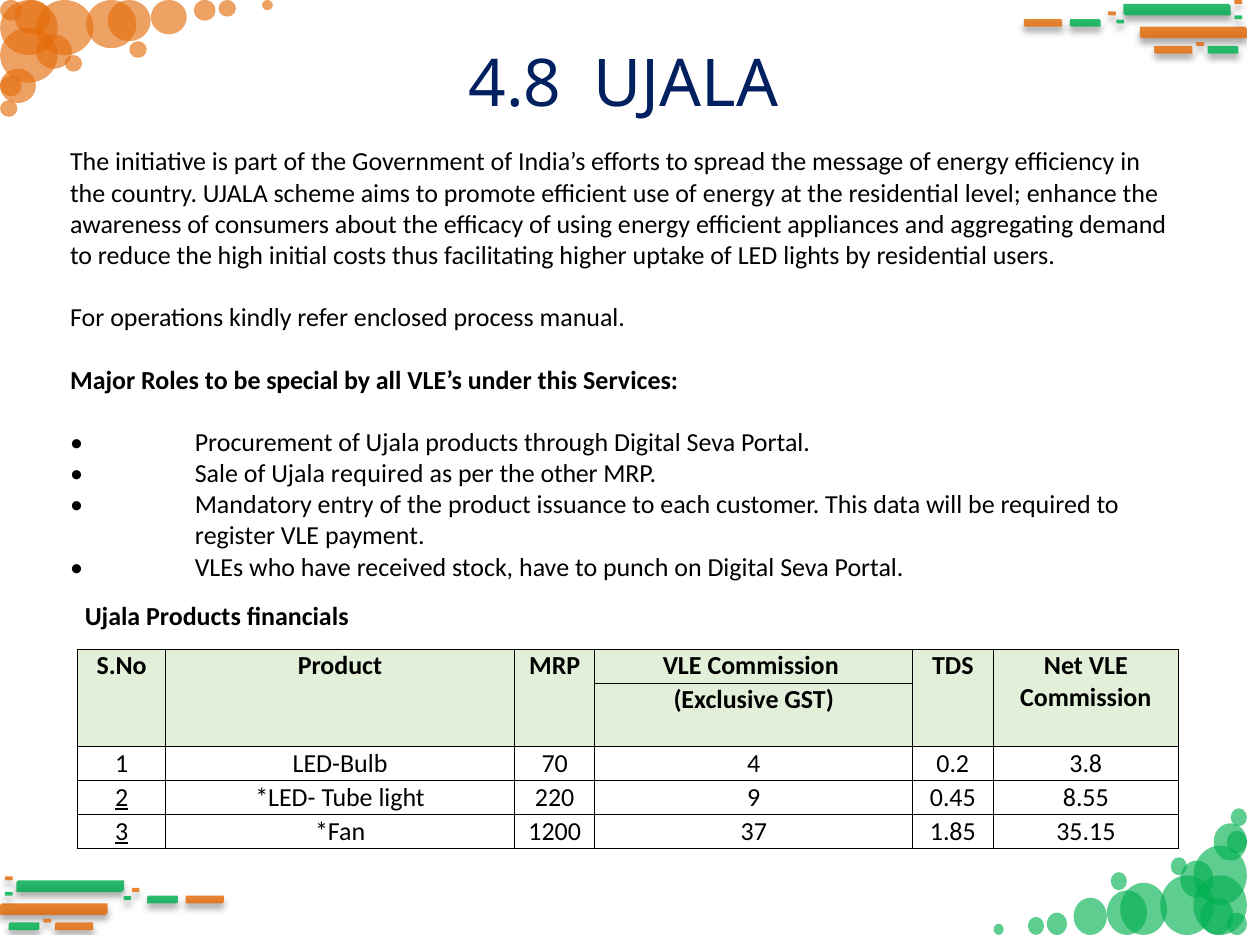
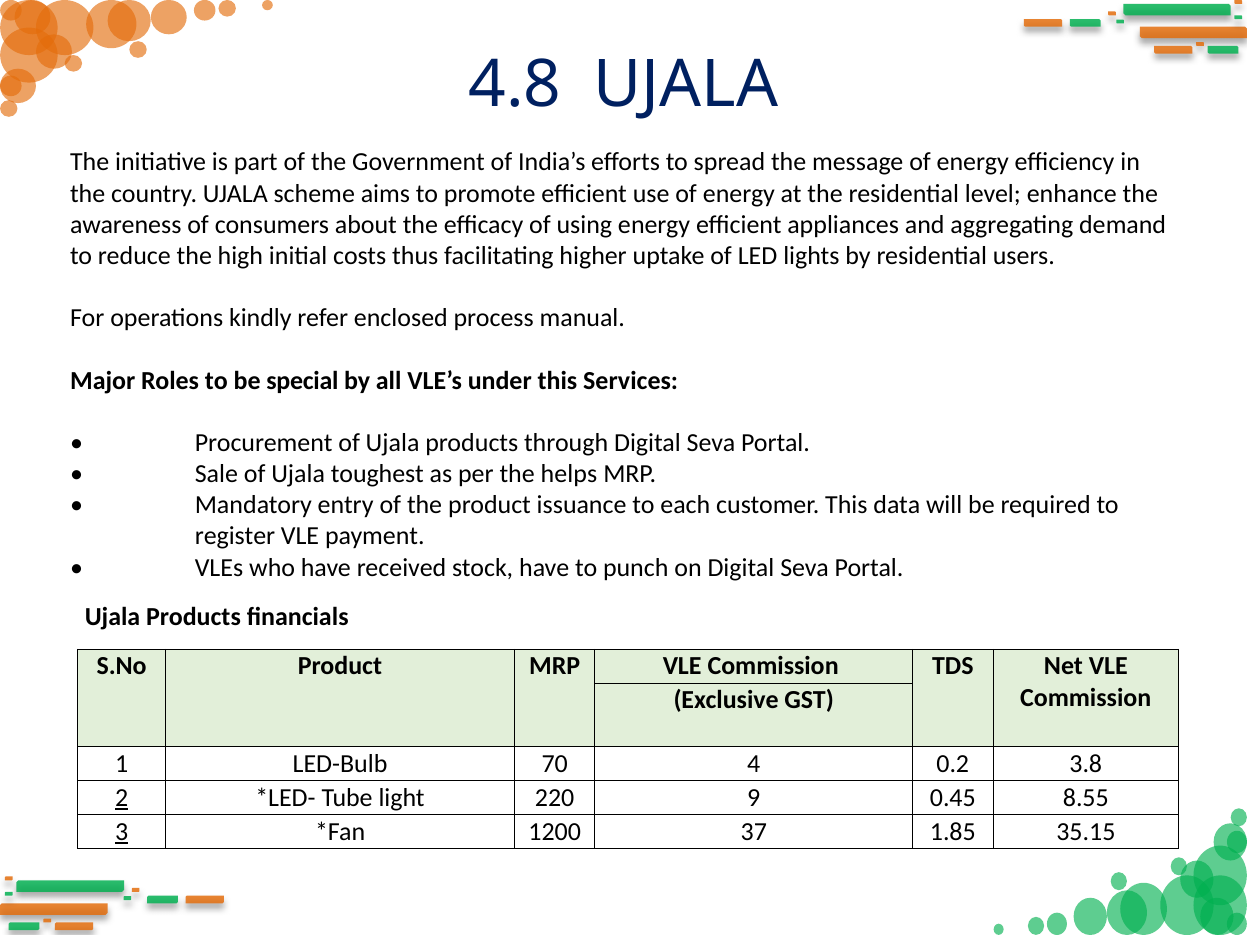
Ujala required: required -> toughest
other: other -> helps
